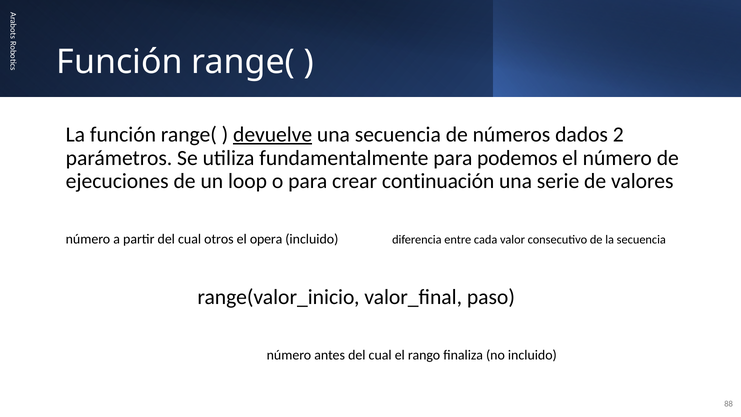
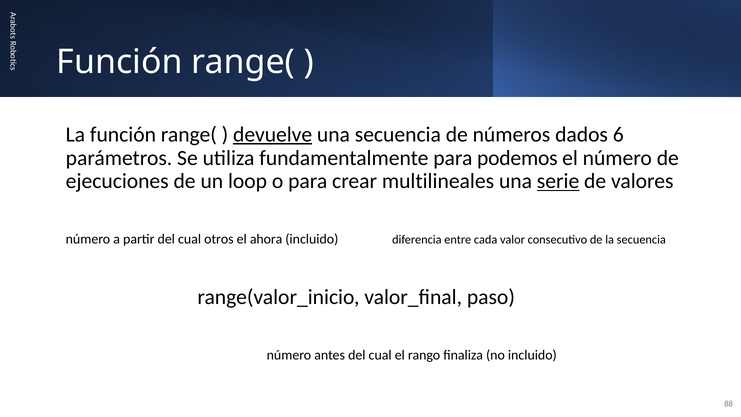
2: 2 -> 6
continuación: continuación -> multilineales
serie underline: none -> present
opera: opera -> ahora
